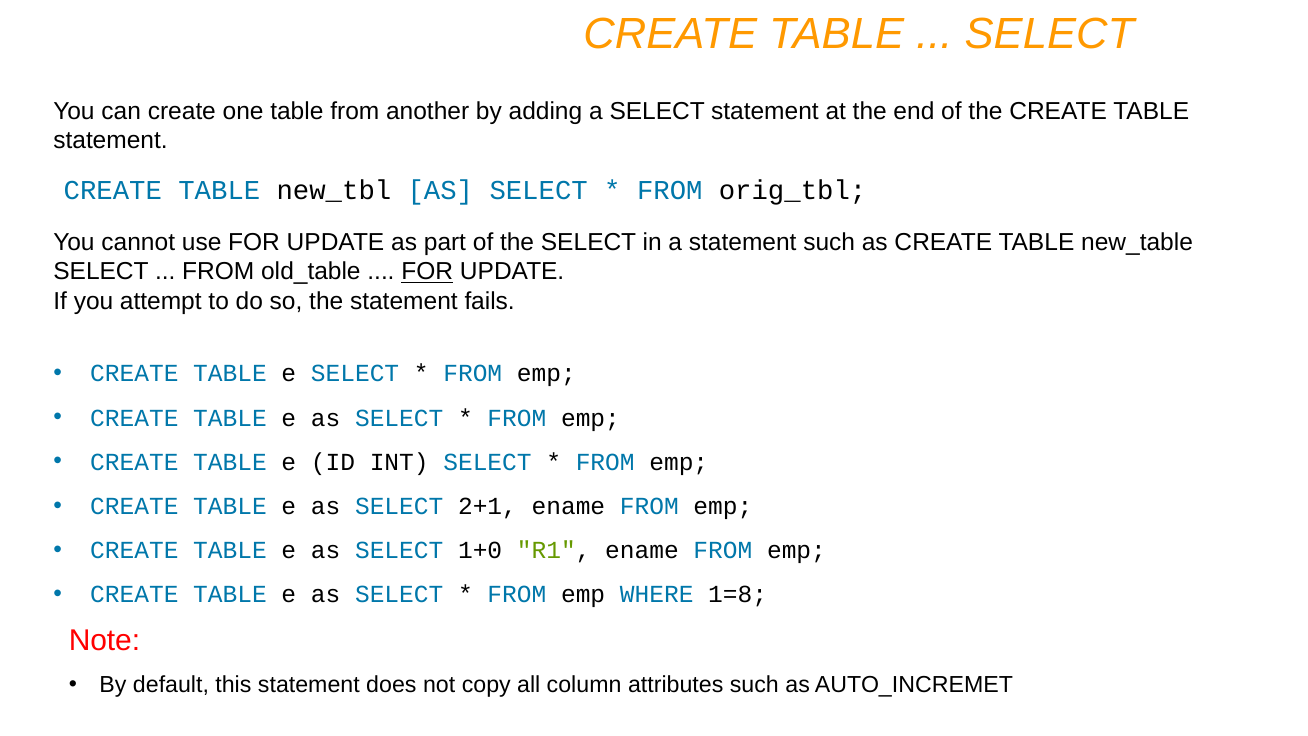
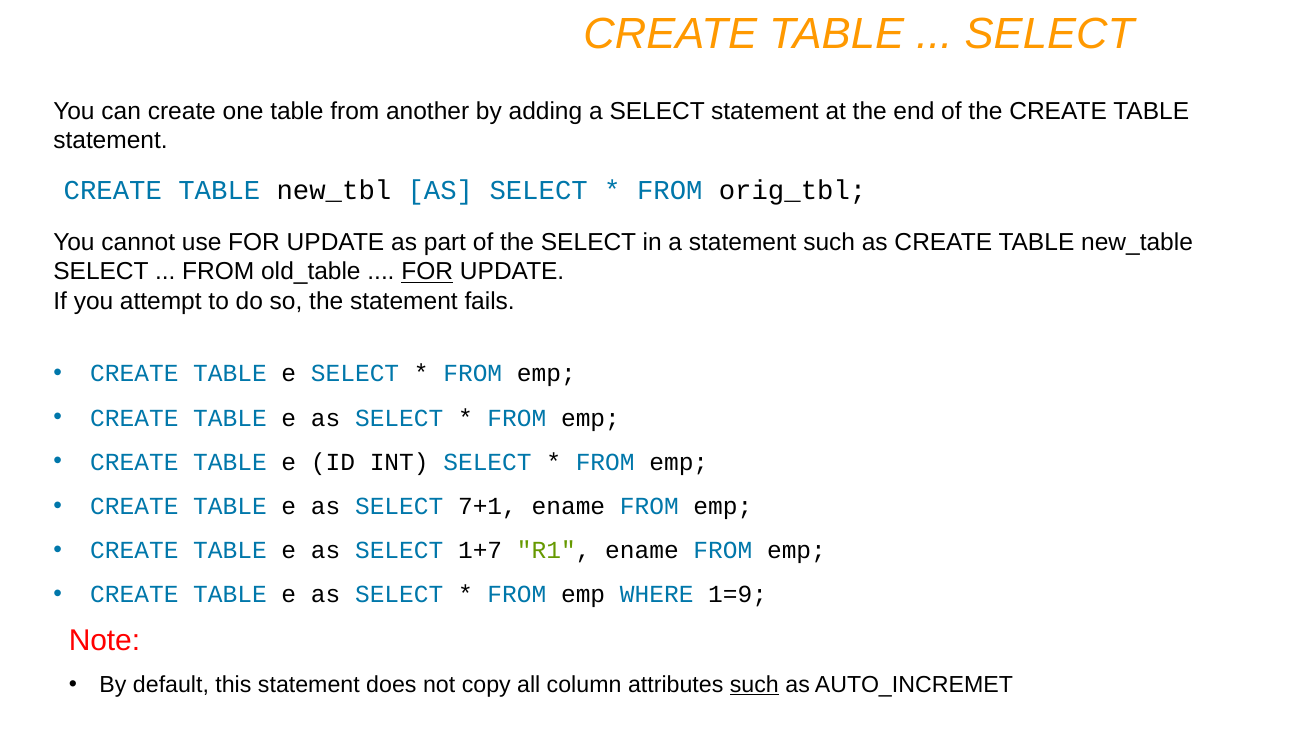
2+1: 2+1 -> 7+1
1+0: 1+0 -> 1+7
1=8: 1=8 -> 1=9
such at (754, 684) underline: none -> present
